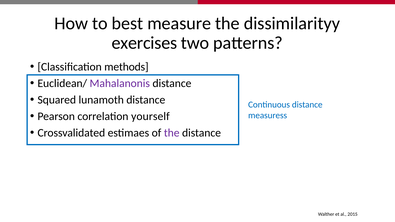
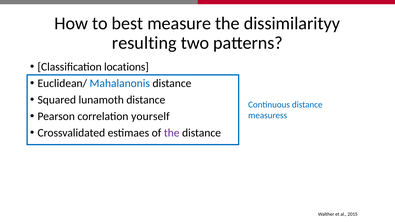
exercises: exercises -> resulting
methods: methods -> locations
Mahalanonis colour: purple -> blue
